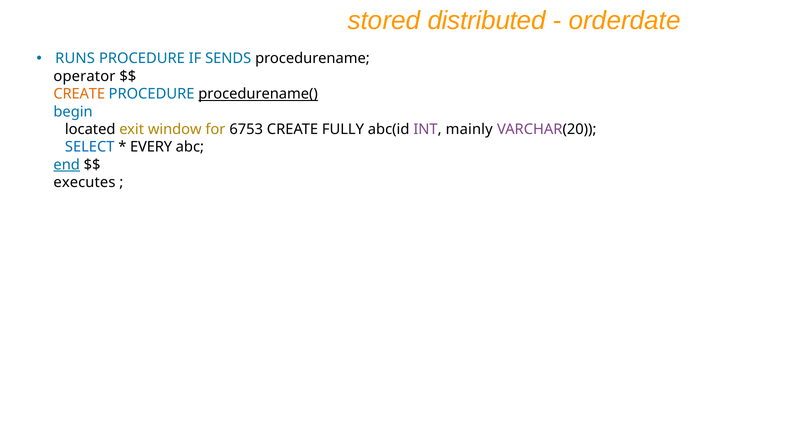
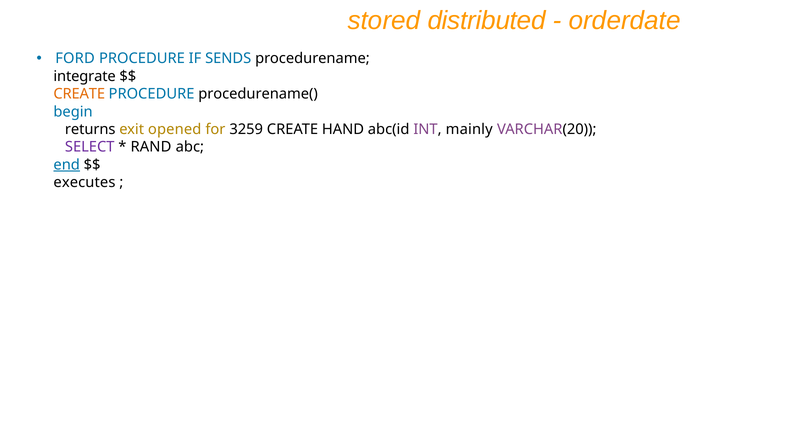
RUNS: RUNS -> FORD
operator: operator -> integrate
procedurename( underline: present -> none
located: located -> returns
window: window -> opened
6753: 6753 -> 3259
FULLY: FULLY -> HAND
SELECT colour: blue -> purple
EVERY: EVERY -> RAND
